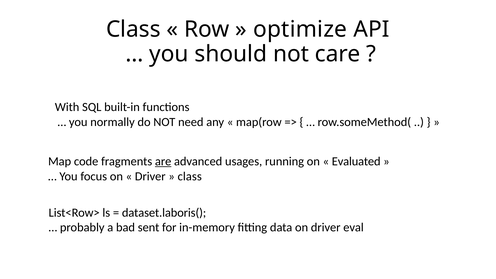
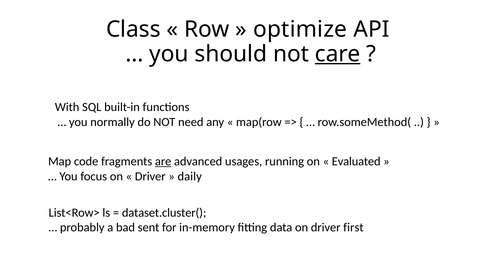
care underline: none -> present
class at (190, 176): class -> daily
dataset.laboris(: dataset.laboris( -> dataset.cluster(
eval: eval -> first
